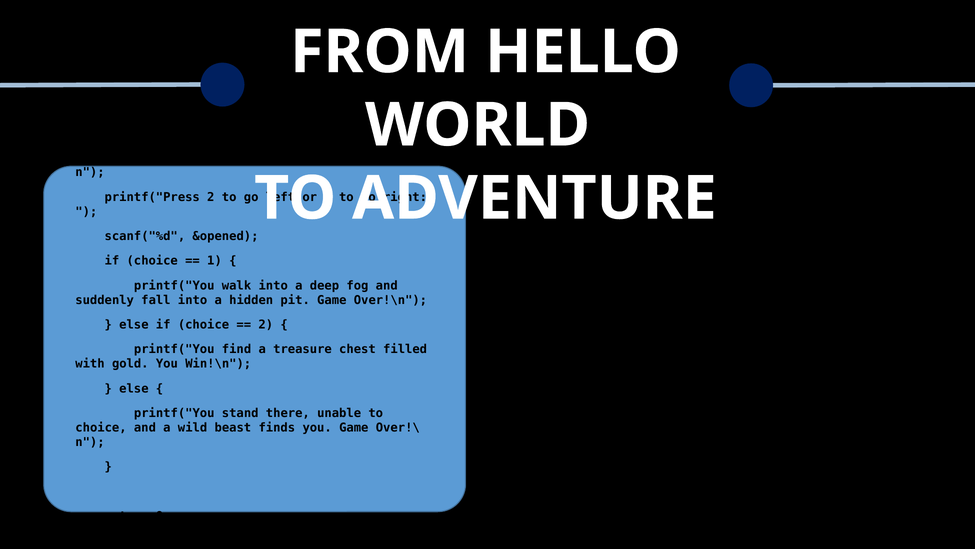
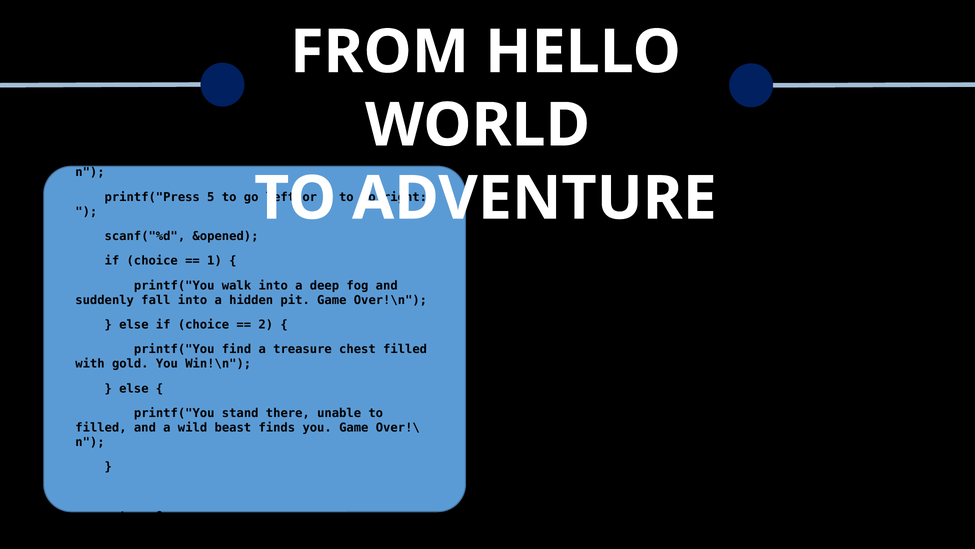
printf("Press 2: 2 -> 5
choice at (101, 427): choice -> filled
